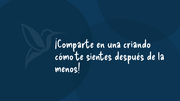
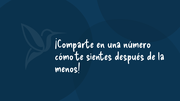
criando: criando -> número
